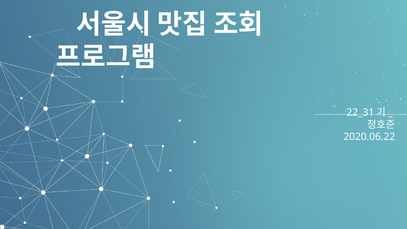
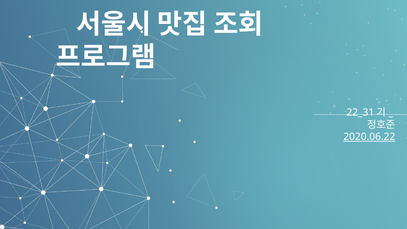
2020.06.22 underline: none -> present
